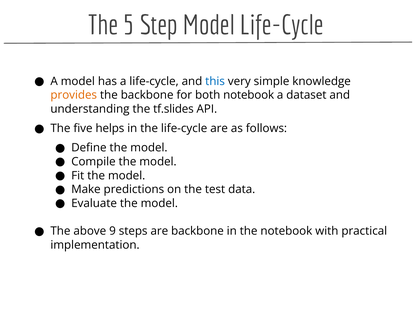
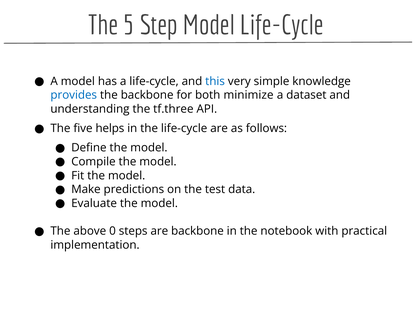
provides colour: orange -> blue
both notebook: notebook -> minimize
tf.slides: tf.slides -> tf.three
9: 9 -> 0
